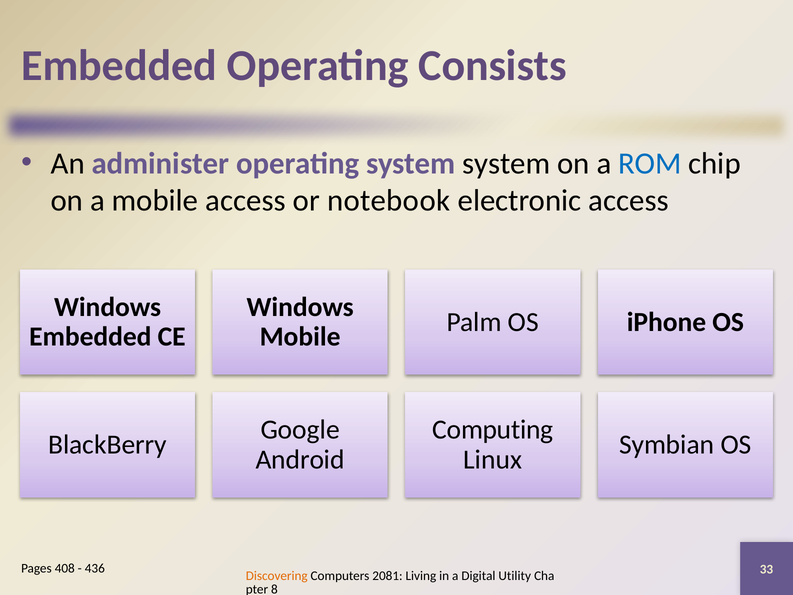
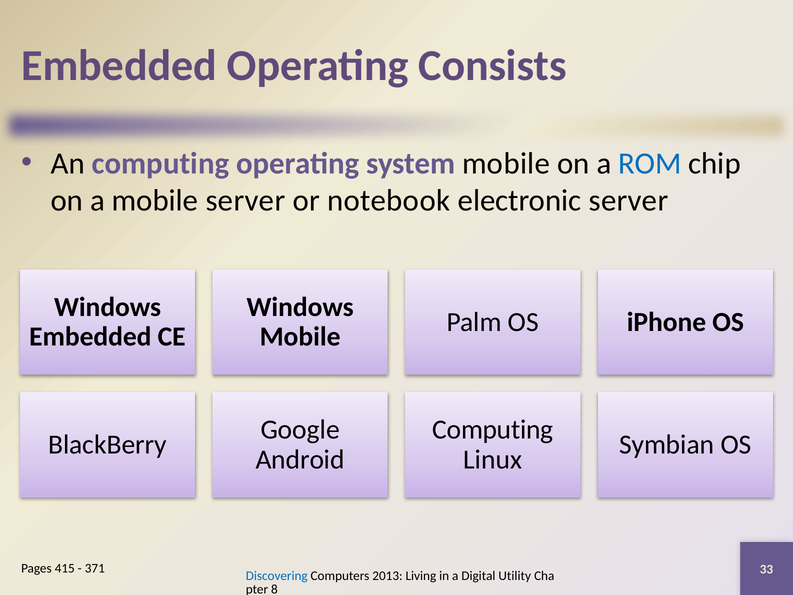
An administer: administer -> computing
system system: system -> mobile
mobile access: access -> server
electronic access: access -> server
408: 408 -> 415
436: 436 -> 371
Discovering colour: orange -> blue
2081: 2081 -> 2013
